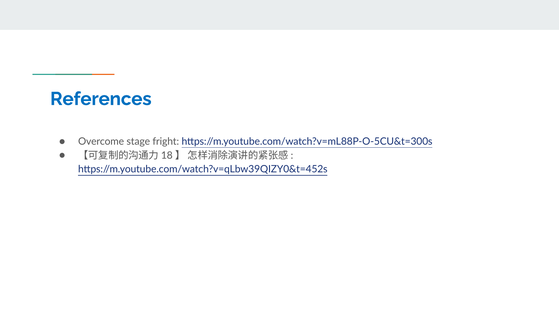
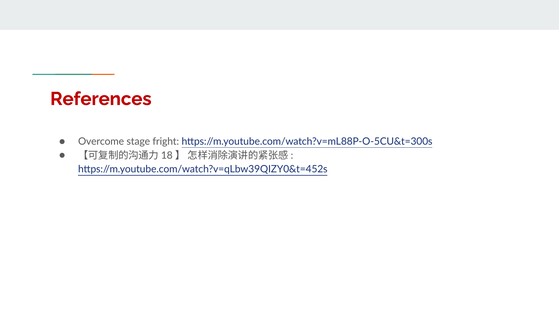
References colour: blue -> red
